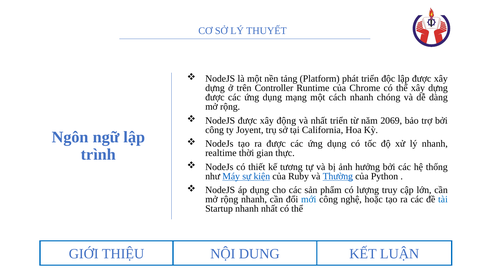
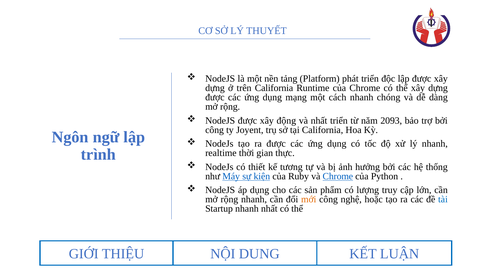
trên Controller: Controller -> California
2069: 2069 -> 2093
và Thường: Thường -> Chrome
mới colour: blue -> orange
